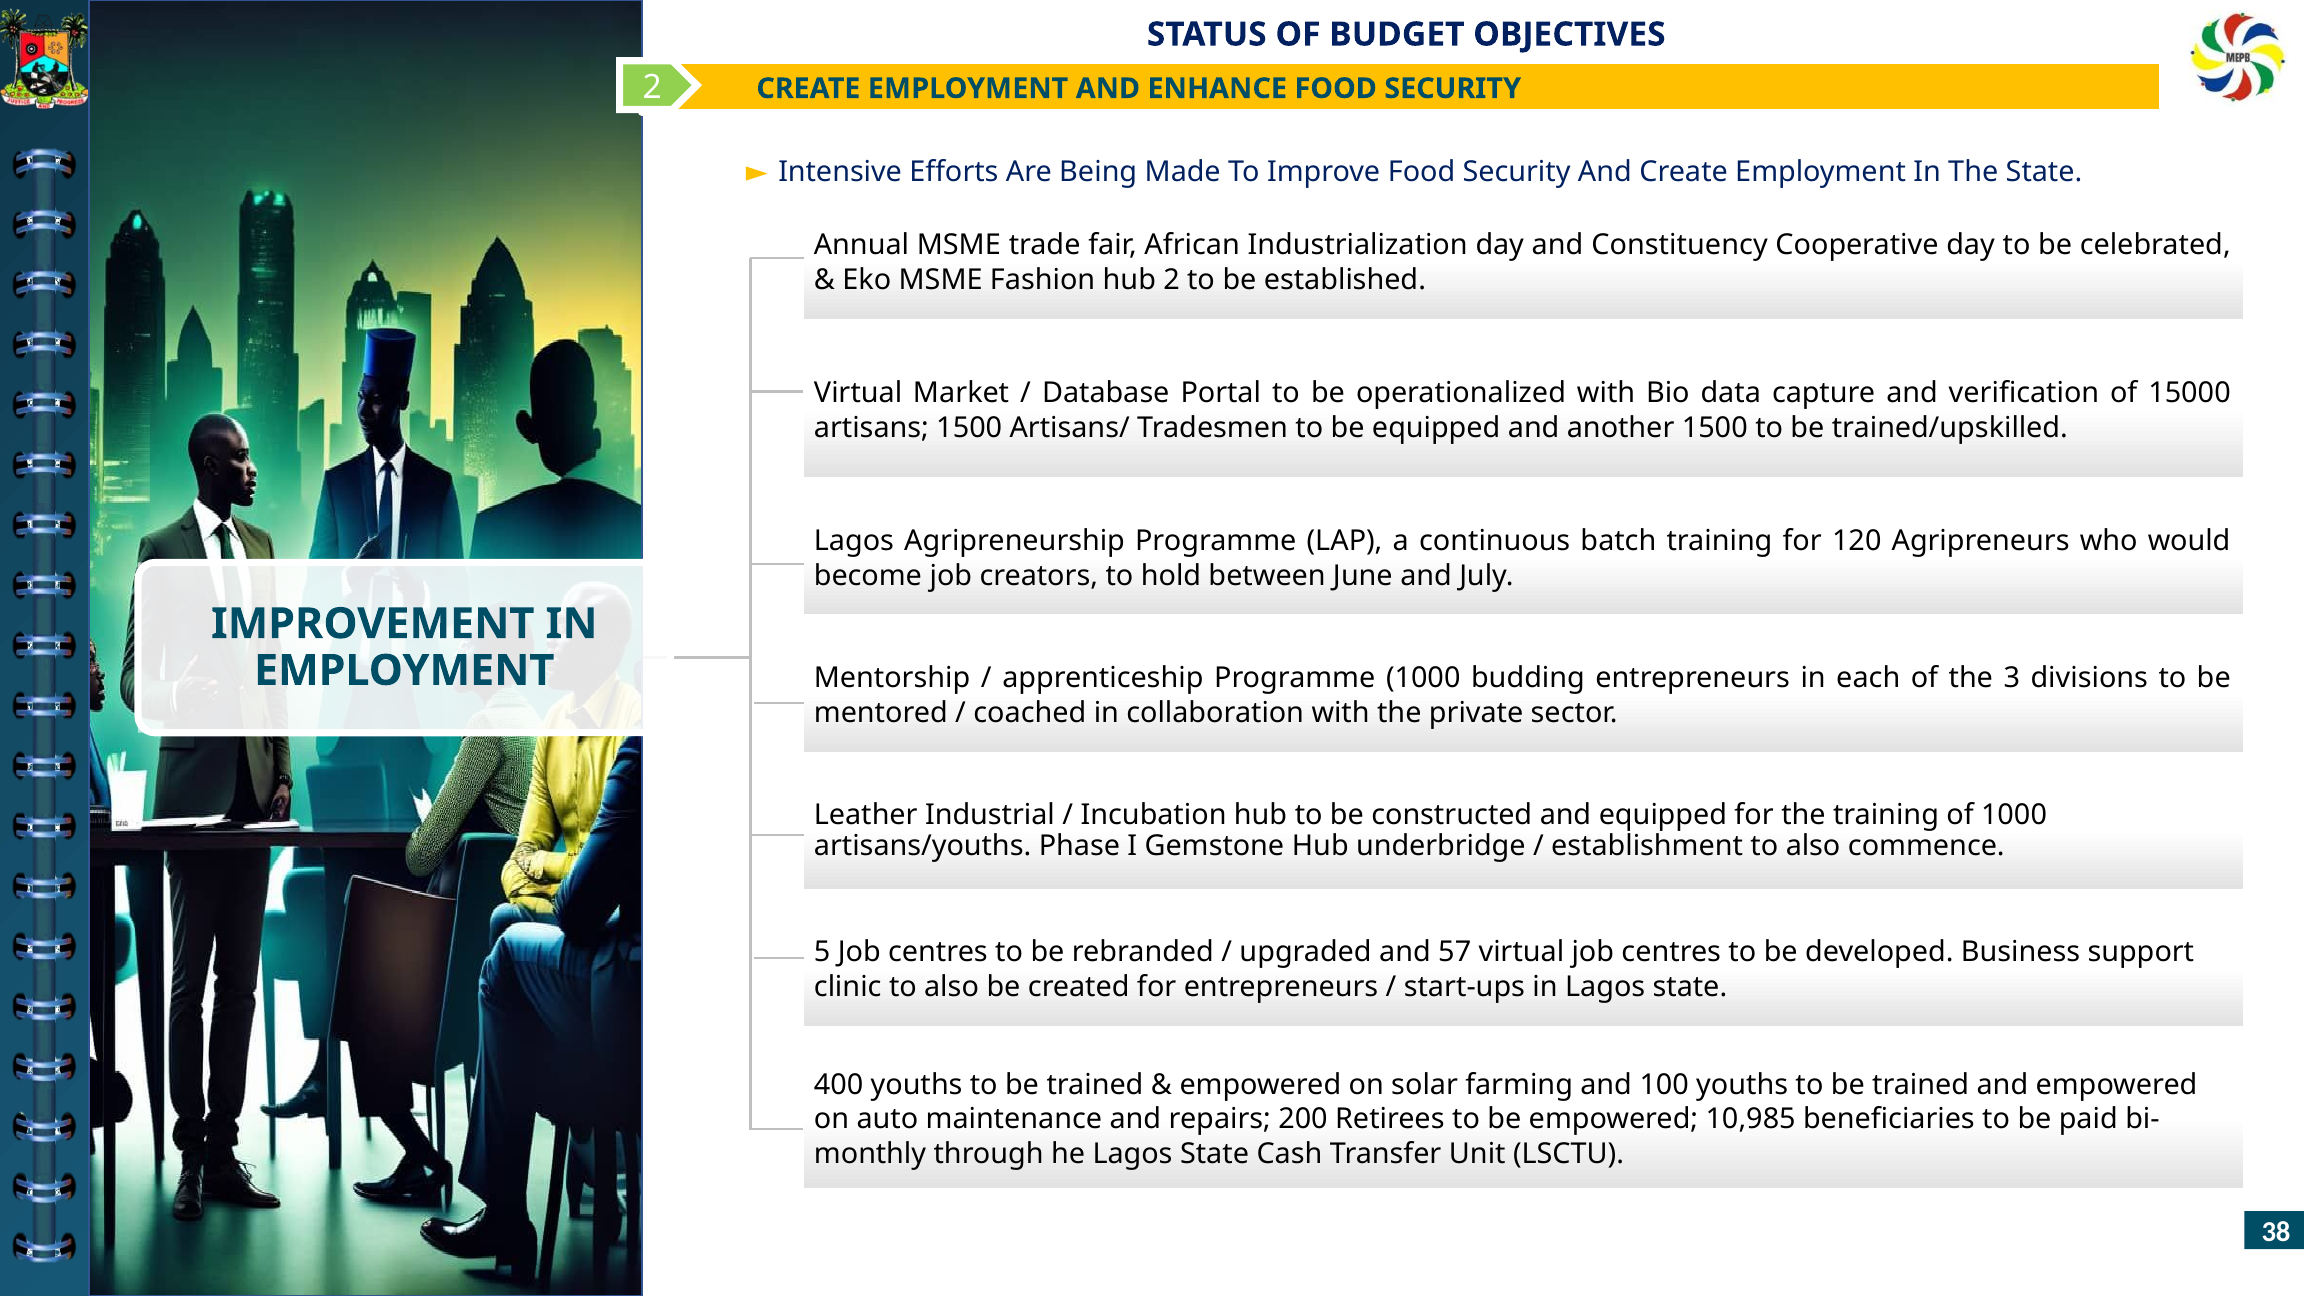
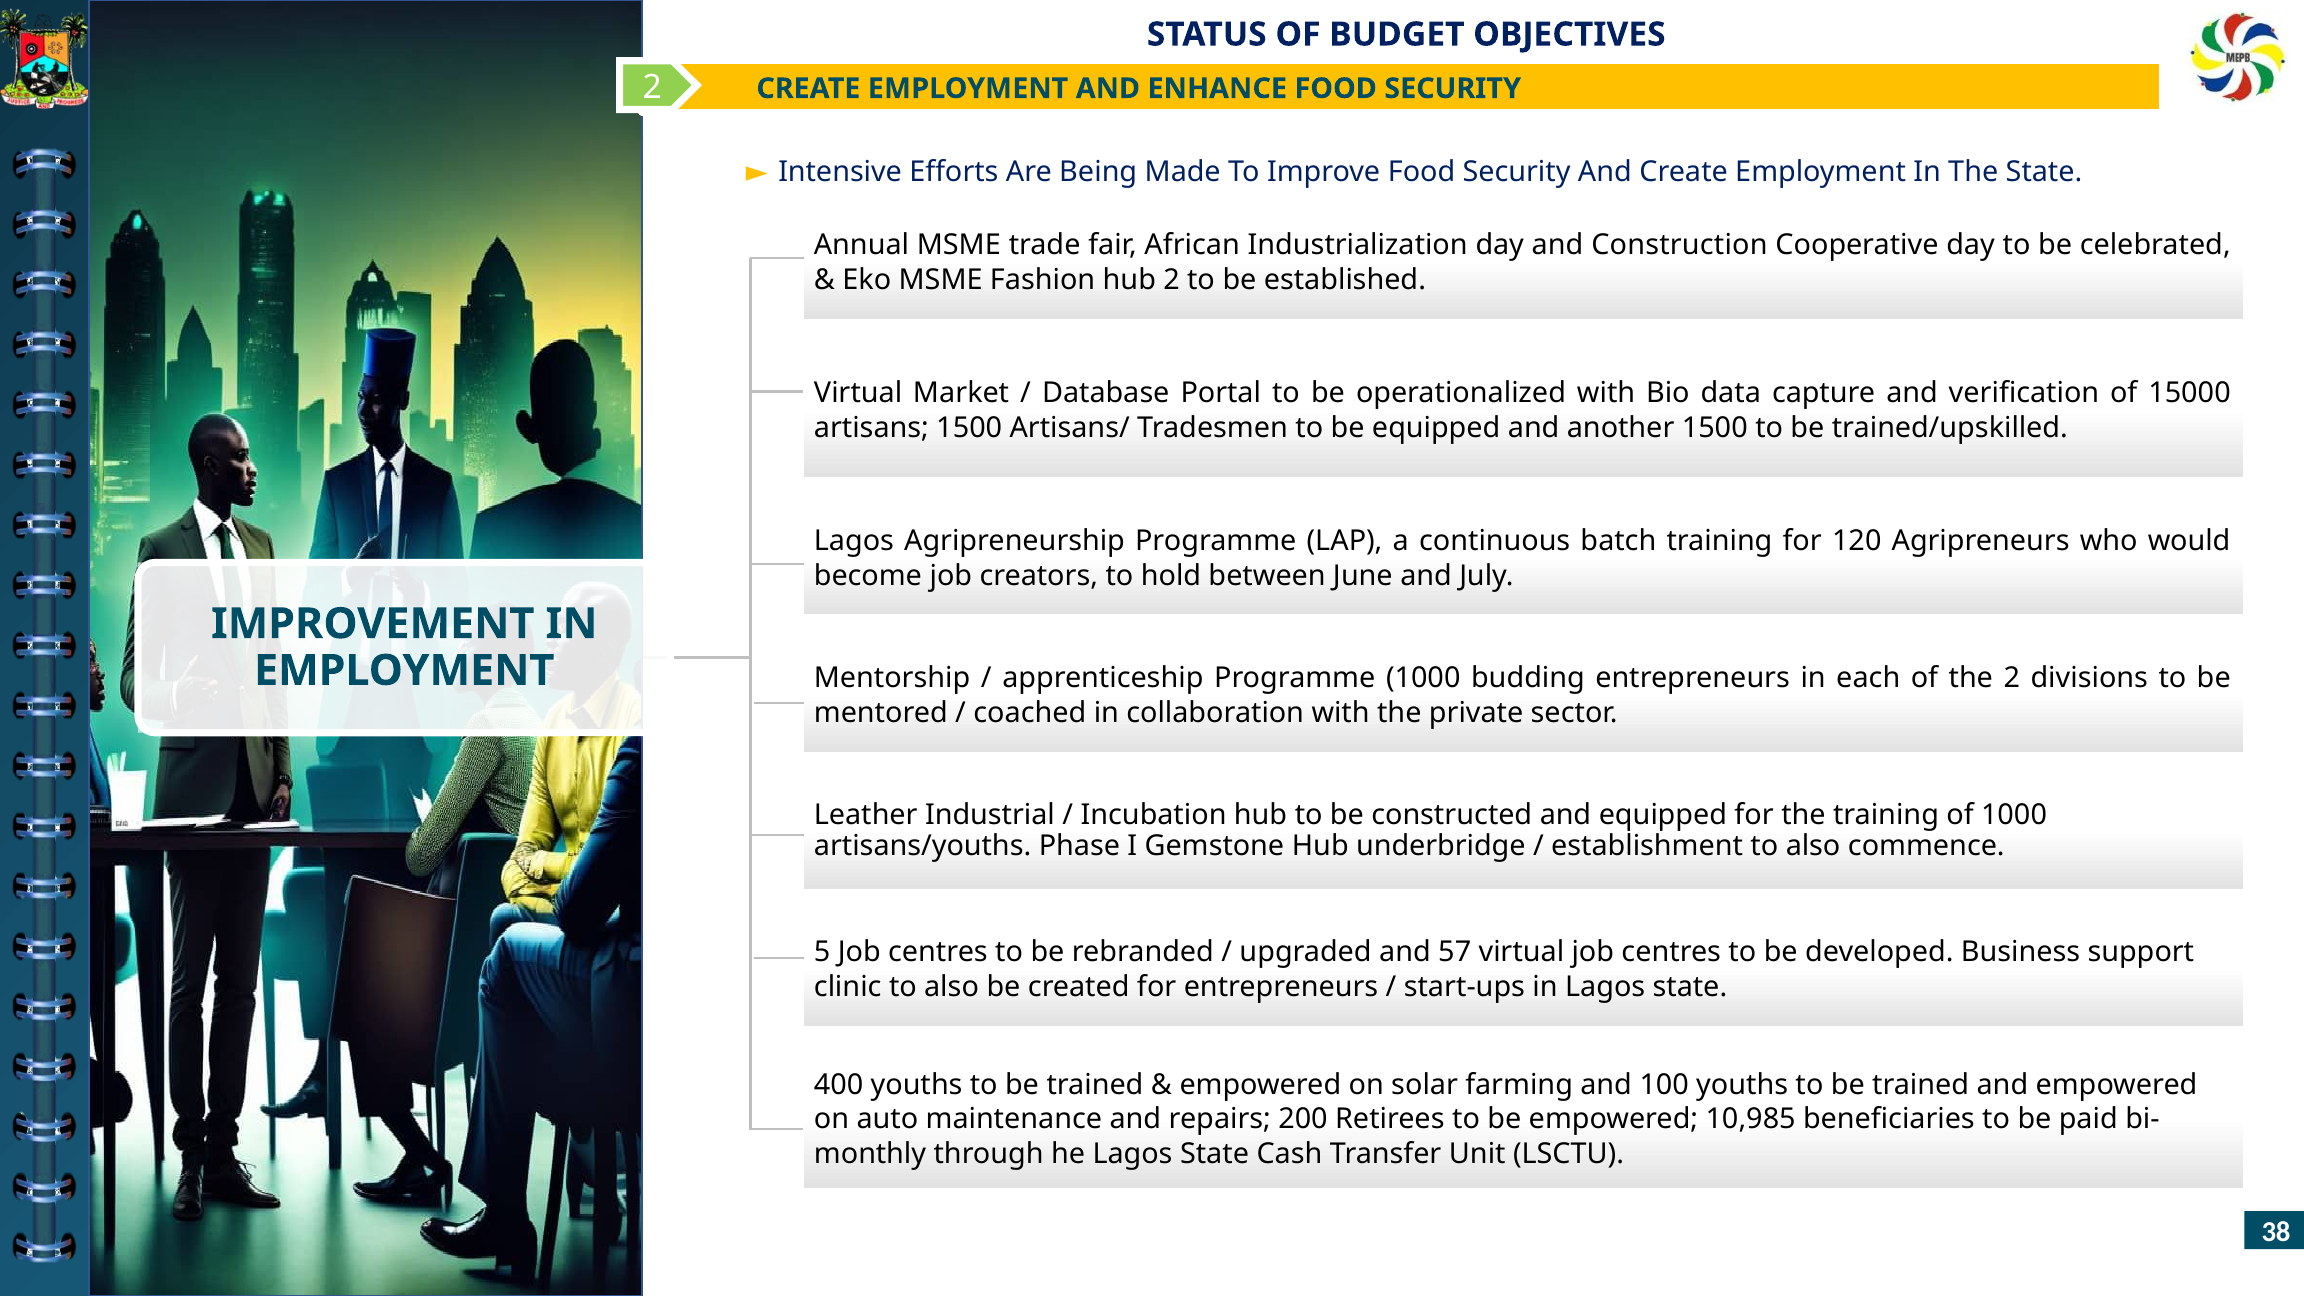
Constituency: Constituency -> Construction
the 3: 3 -> 2
